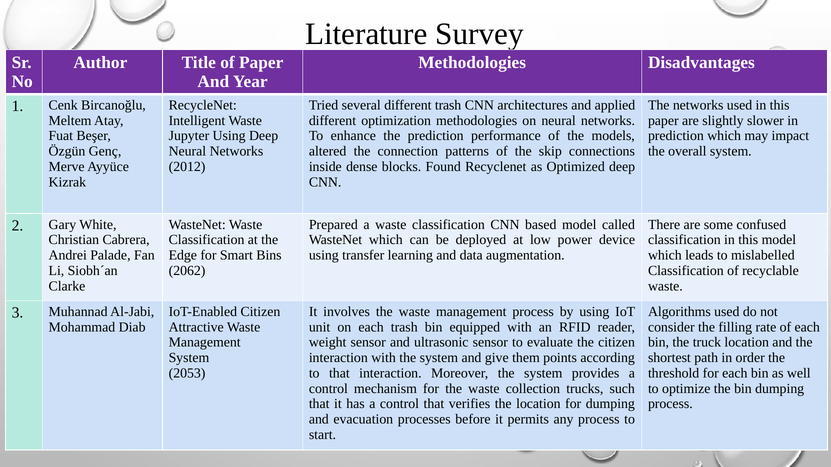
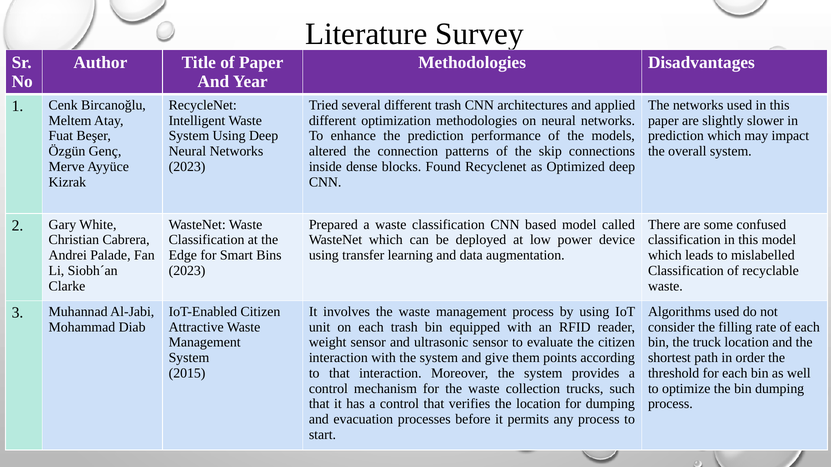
Jupyter at (189, 136): Jupyter -> System
2012 at (187, 167): 2012 -> 2023
2062 at (187, 271): 2062 -> 2023
2053: 2053 -> 2015
